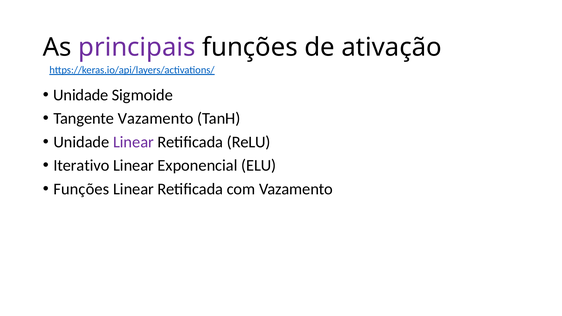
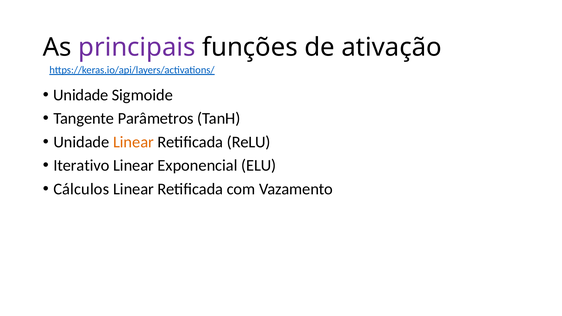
Tangente Vazamento: Vazamento -> Parâmetros
Linear at (133, 142) colour: purple -> orange
Funções at (81, 189): Funções -> Cálculos
